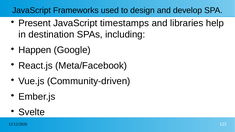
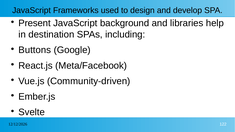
timestamps: timestamps -> background
Happen: Happen -> Buttons
